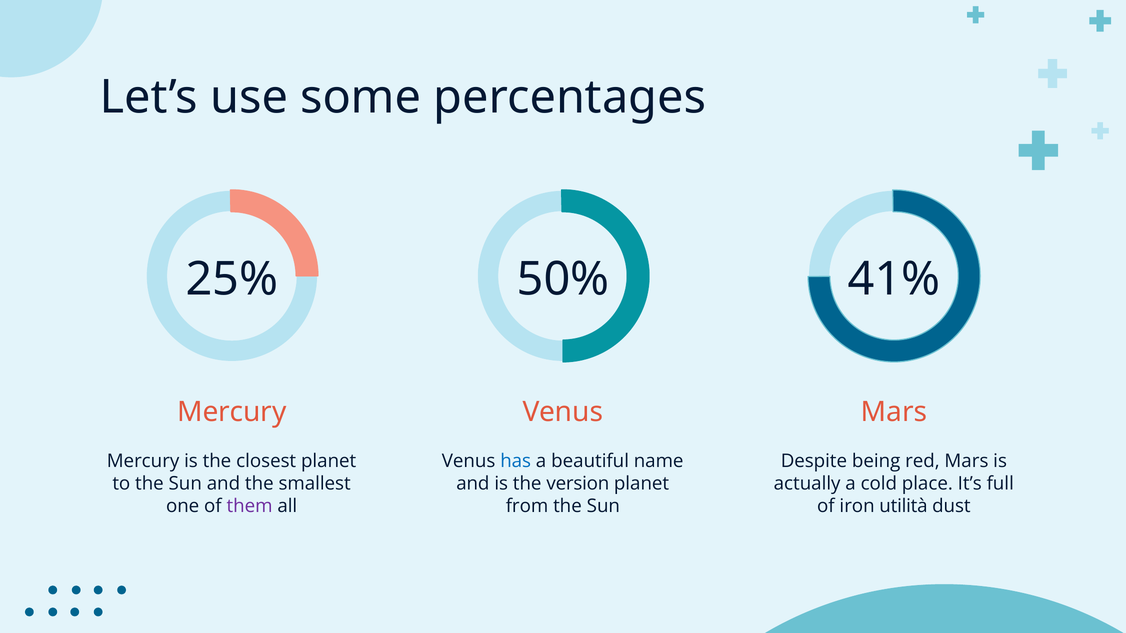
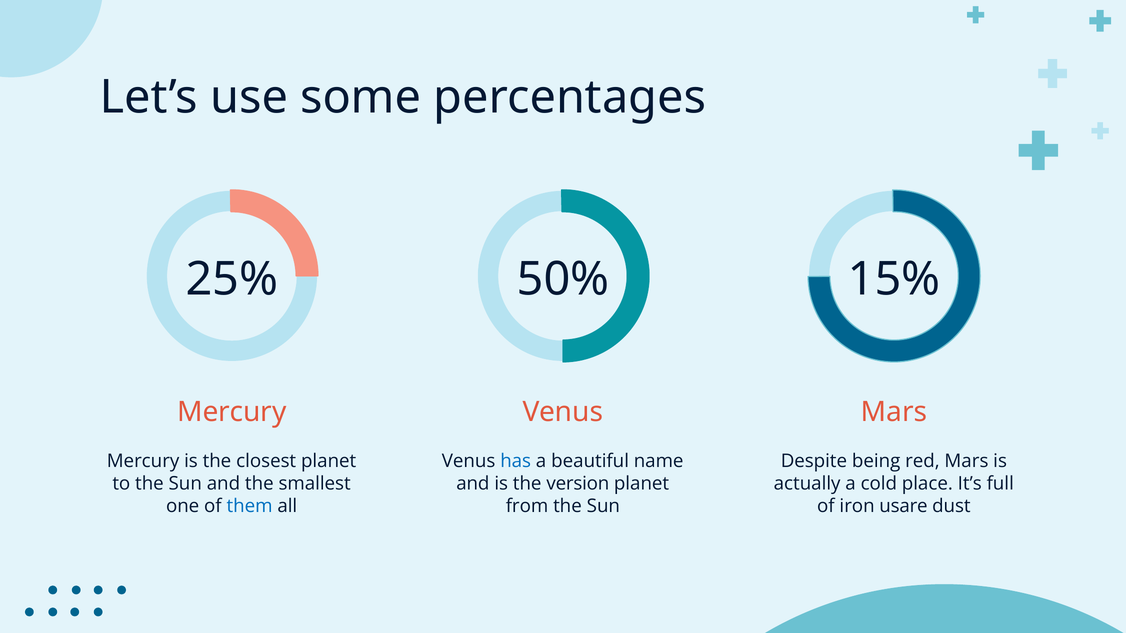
41%: 41% -> 15%
them colour: purple -> blue
utilità: utilità -> usare
